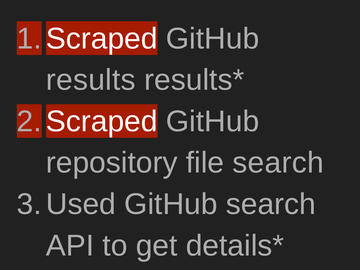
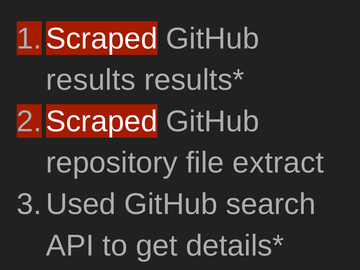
file search: search -> extract
